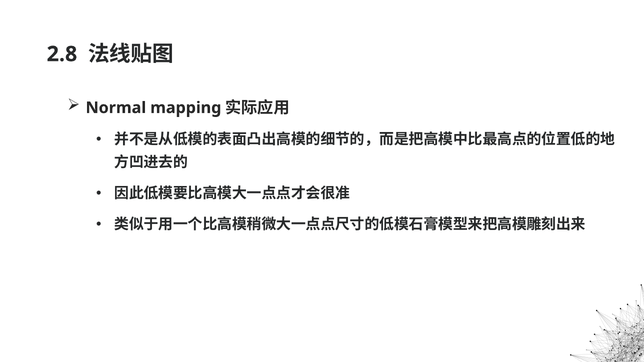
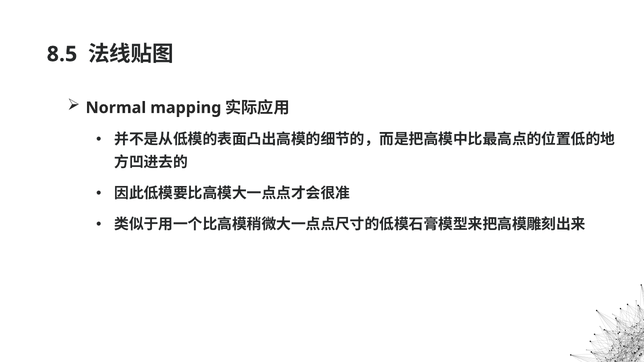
2.8: 2.8 -> 8.5
